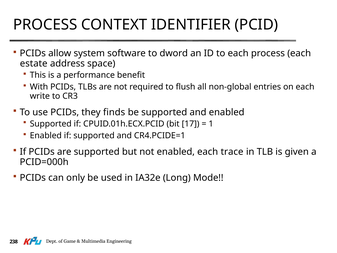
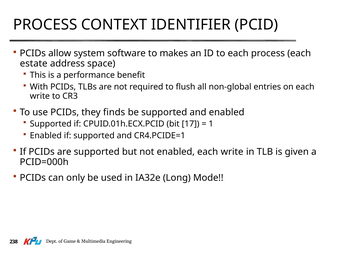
dword: dword -> makes
enabled each trace: trace -> write
